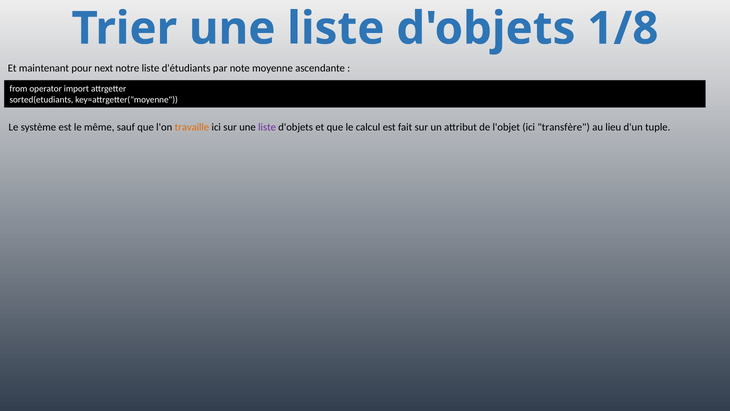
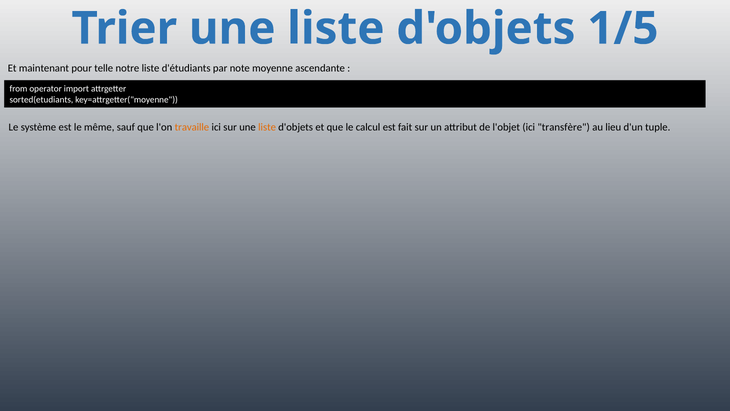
1/8: 1/8 -> 1/5
next: next -> telle
liste at (267, 127) colour: purple -> orange
